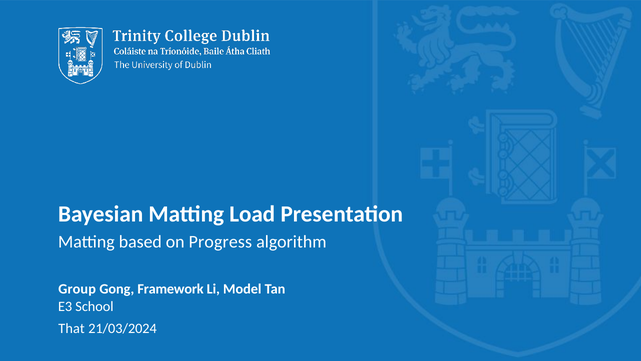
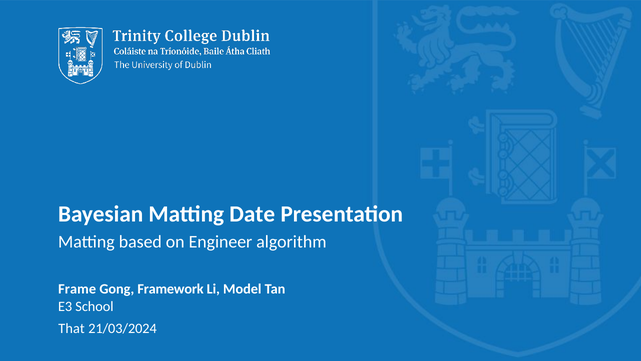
Load: Load -> Date
Progress: Progress -> Engineer
Group: Group -> Frame
